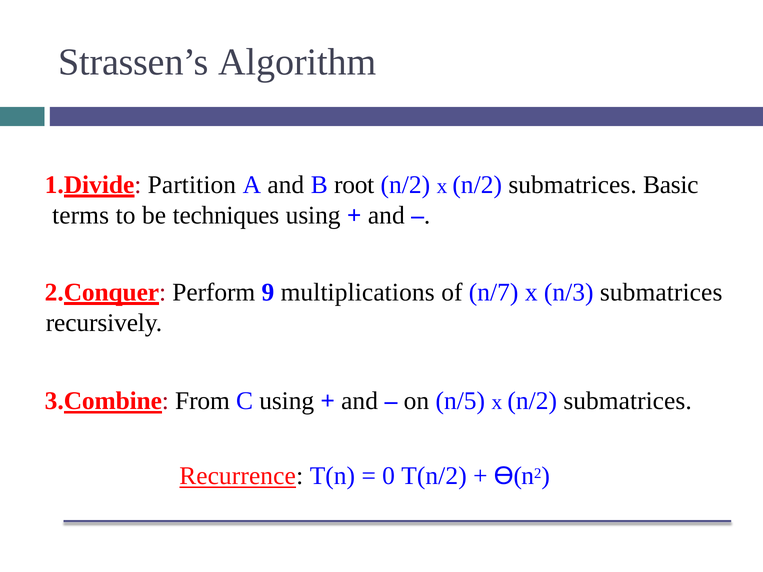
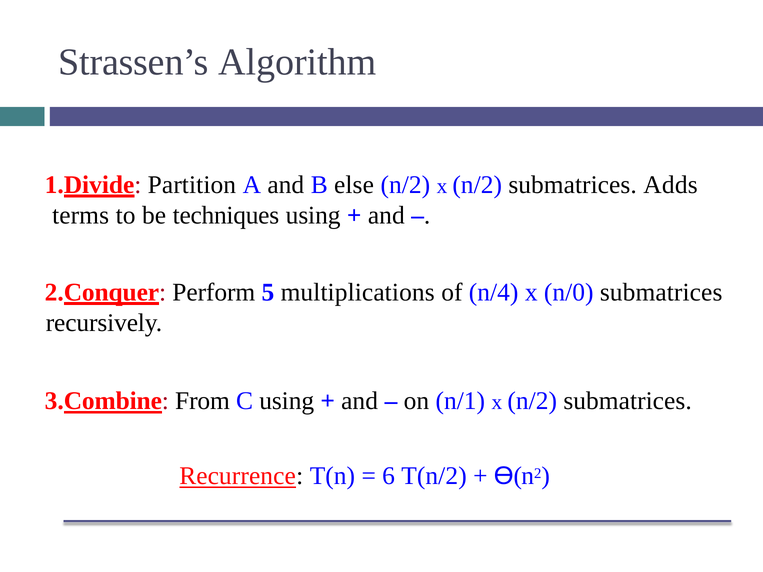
root: root -> else
Basic: Basic -> Adds
9: 9 -> 5
n/7: n/7 -> n/4
n/3: n/3 -> n/0
n/5: n/5 -> n/1
0: 0 -> 6
